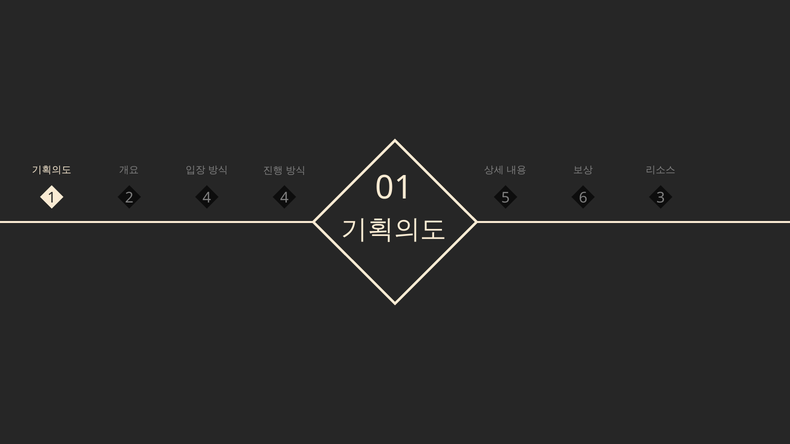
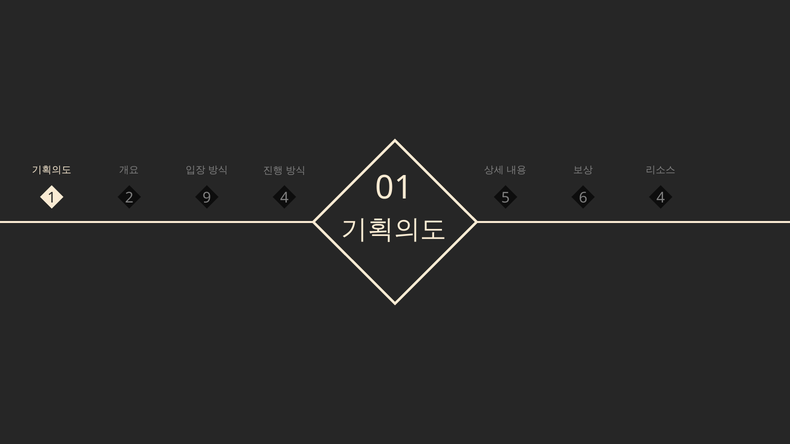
2 4: 4 -> 9
4 3: 3 -> 4
